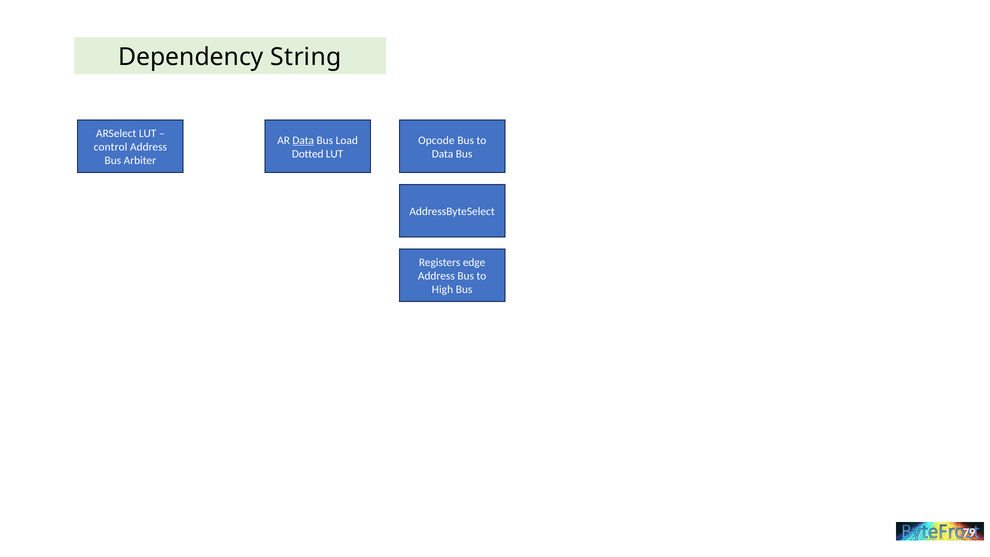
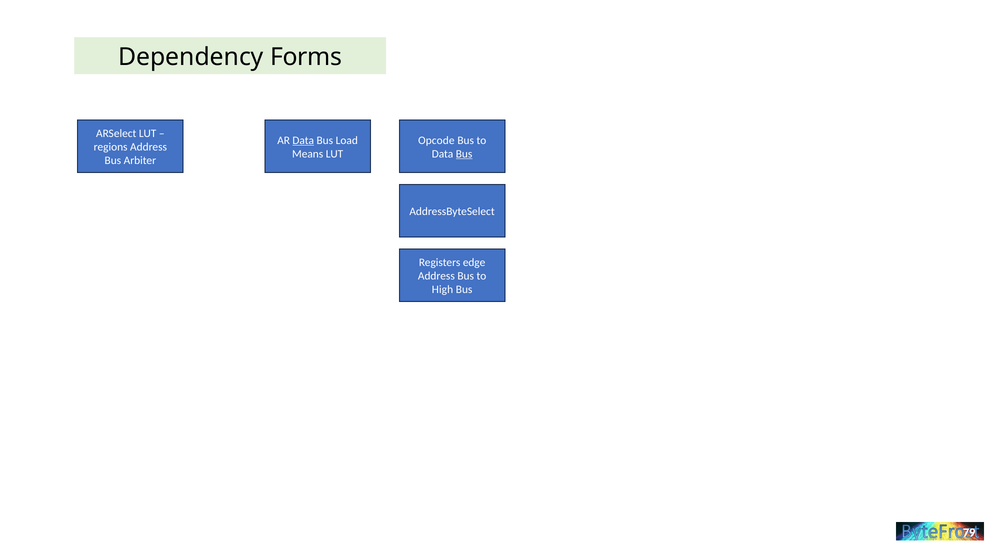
String: String -> Forms
control: control -> regions
Dotted: Dotted -> Means
Bus at (464, 154) underline: none -> present
